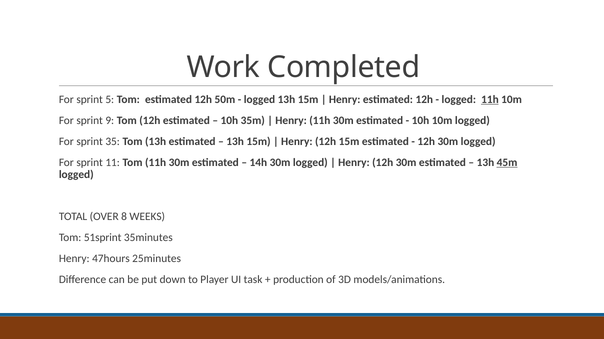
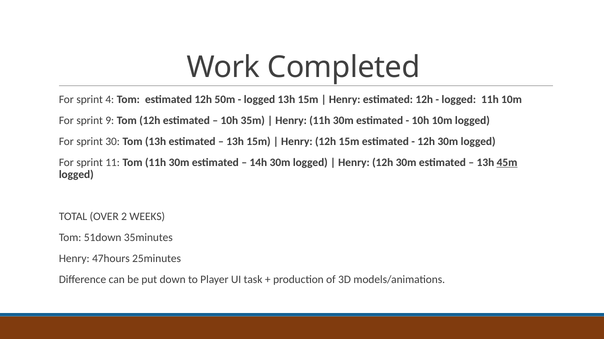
5: 5 -> 4
11h at (490, 100) underline: present -> none
35: 35 -> 30
8: 8 -> 2
51sprint: 51sprint -> 51down
